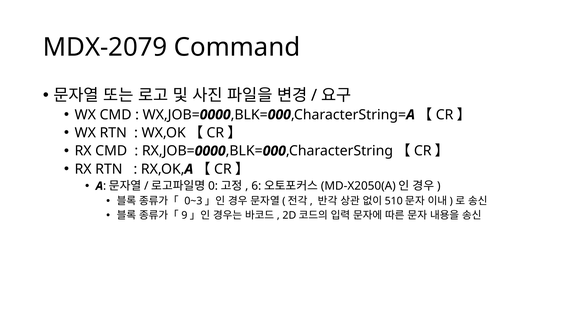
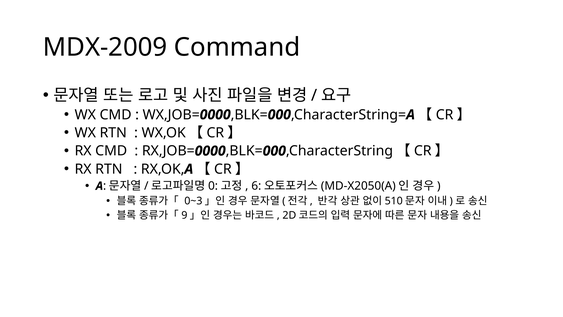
MDX-2079: MDX-2079 -> MDX-2009
